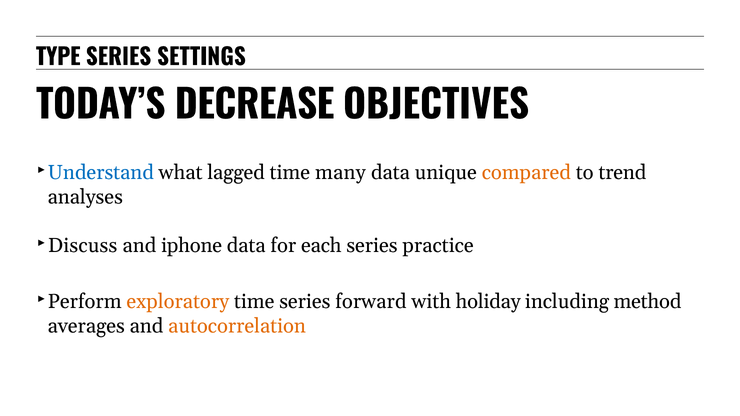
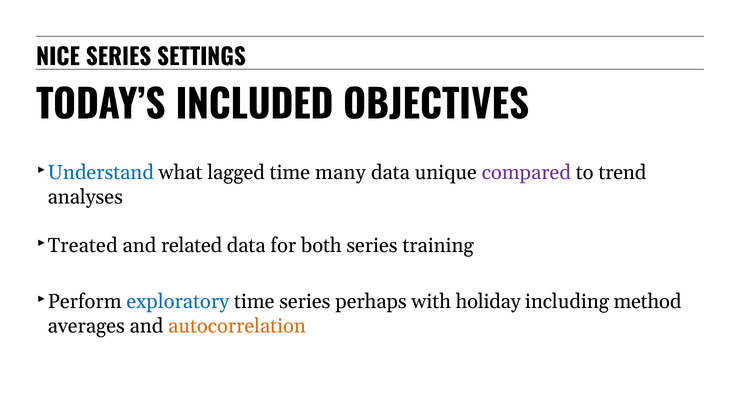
TYPE: TYPE -> NICE
DECREASE: DECREASE -> INCLUDED
compared colour: orange -> purple
Discuss: Discuss -> Treated
iphone: iphone -> related
each: each -> both
practice: practice -> training
exploratory colour: orange -> blue
forward: forward -> perhaps
